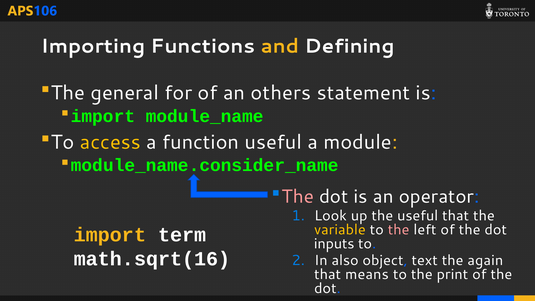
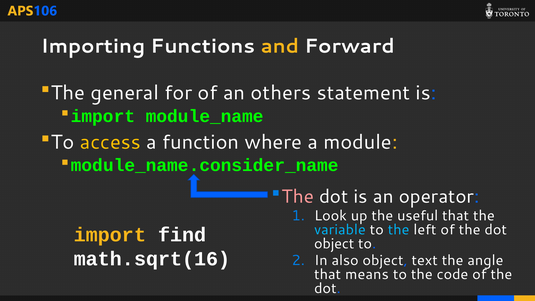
Defining: Defining -> Forward
function useful: useful -> where
variable colour: yellow -> light blue
the at (399, 230) colour: pink -> light blue
term: term -> find
inputs at (334, 244): inputs -> object
again: again -> angle
print: print -> code
